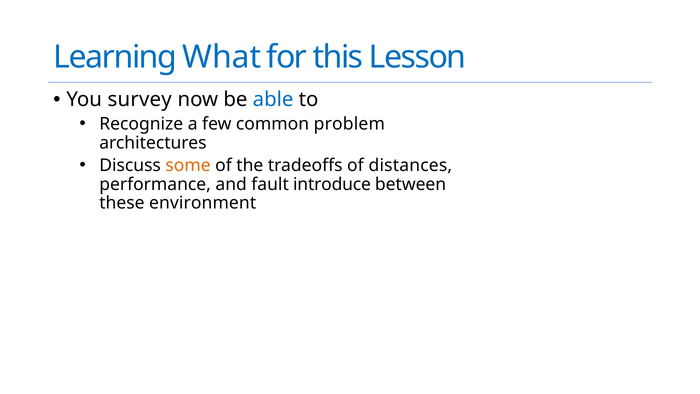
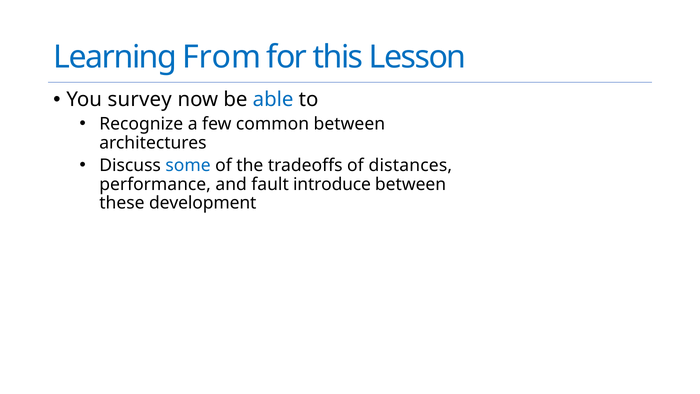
What: What -> From
common problem: problem -> between
some colour: orange -> blue
environment: environment -> development
